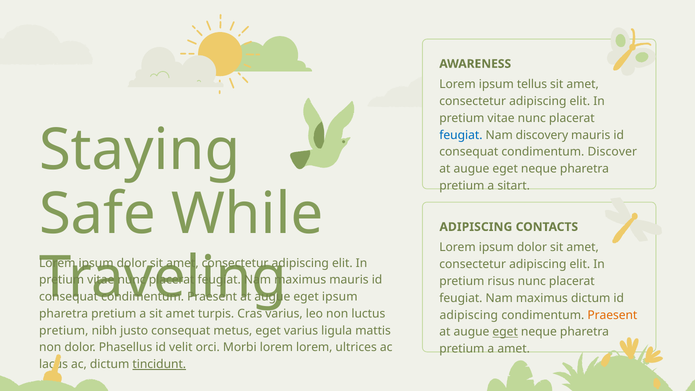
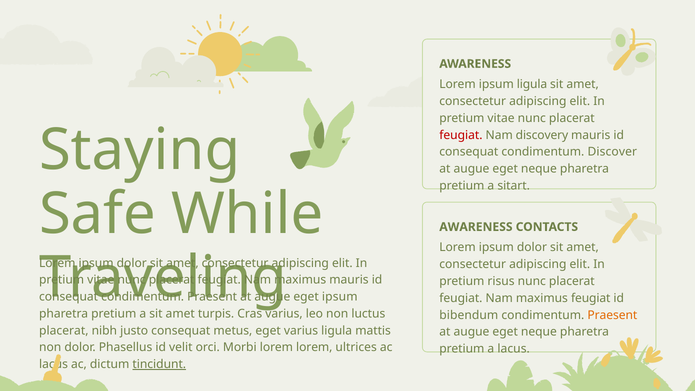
ipsum tellus: tellus -> ligula
feugiat at (461, 135) colour: blue -> red
ADIPISCING at (476, 227): ADIPISCING -> AWARENESS
maximus dictum: dictum -> feugiat
adipiscing at (469, 315): adipiscing -> bibendum
pretium at (64, 331): pretium -> placerat
eget at (505, 332) underline: present -> none
a amet: amet -> lacus
